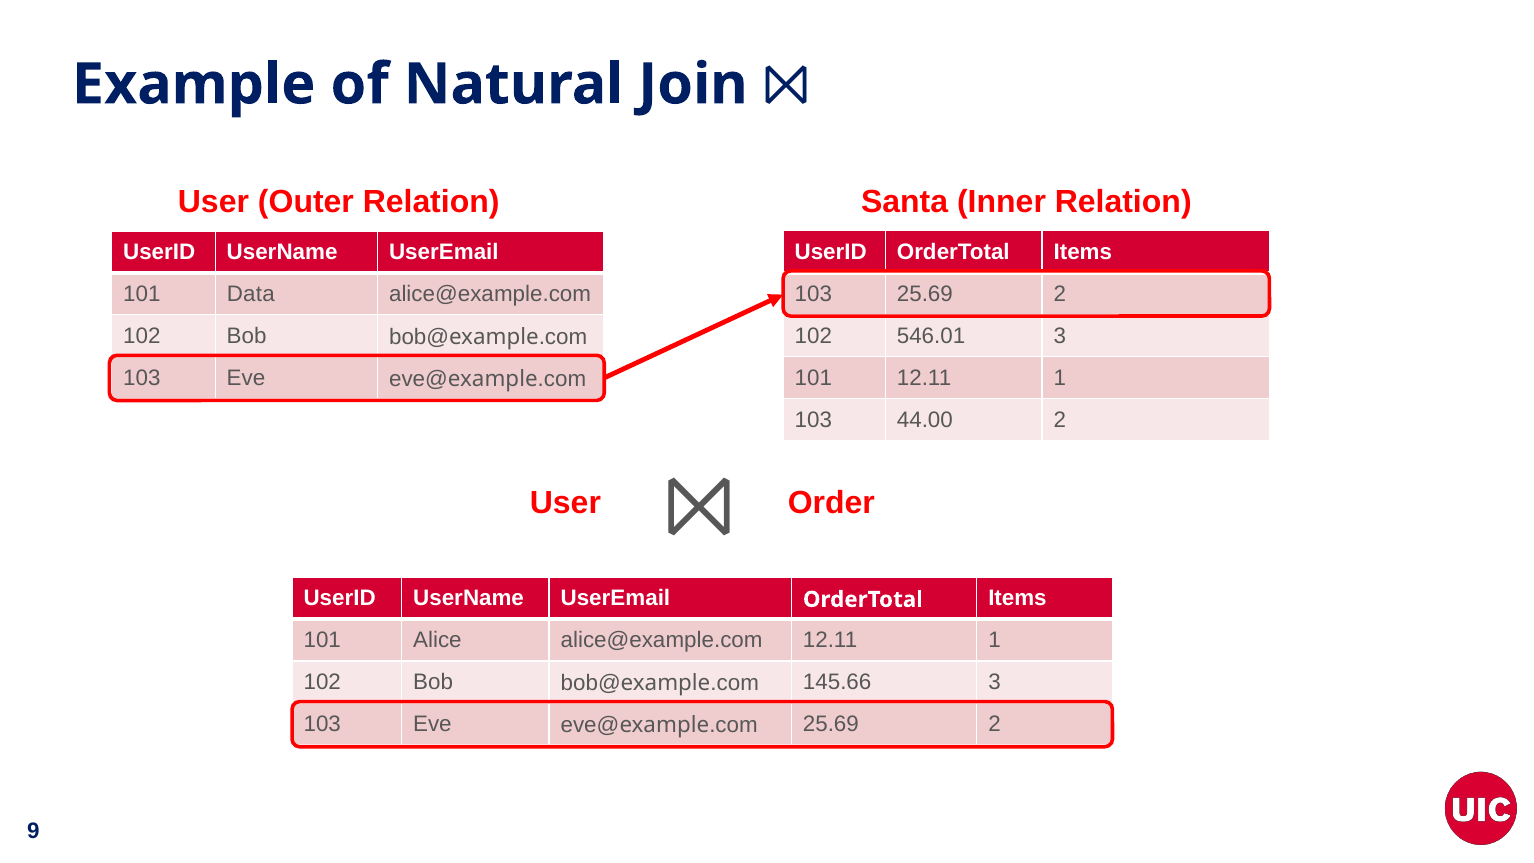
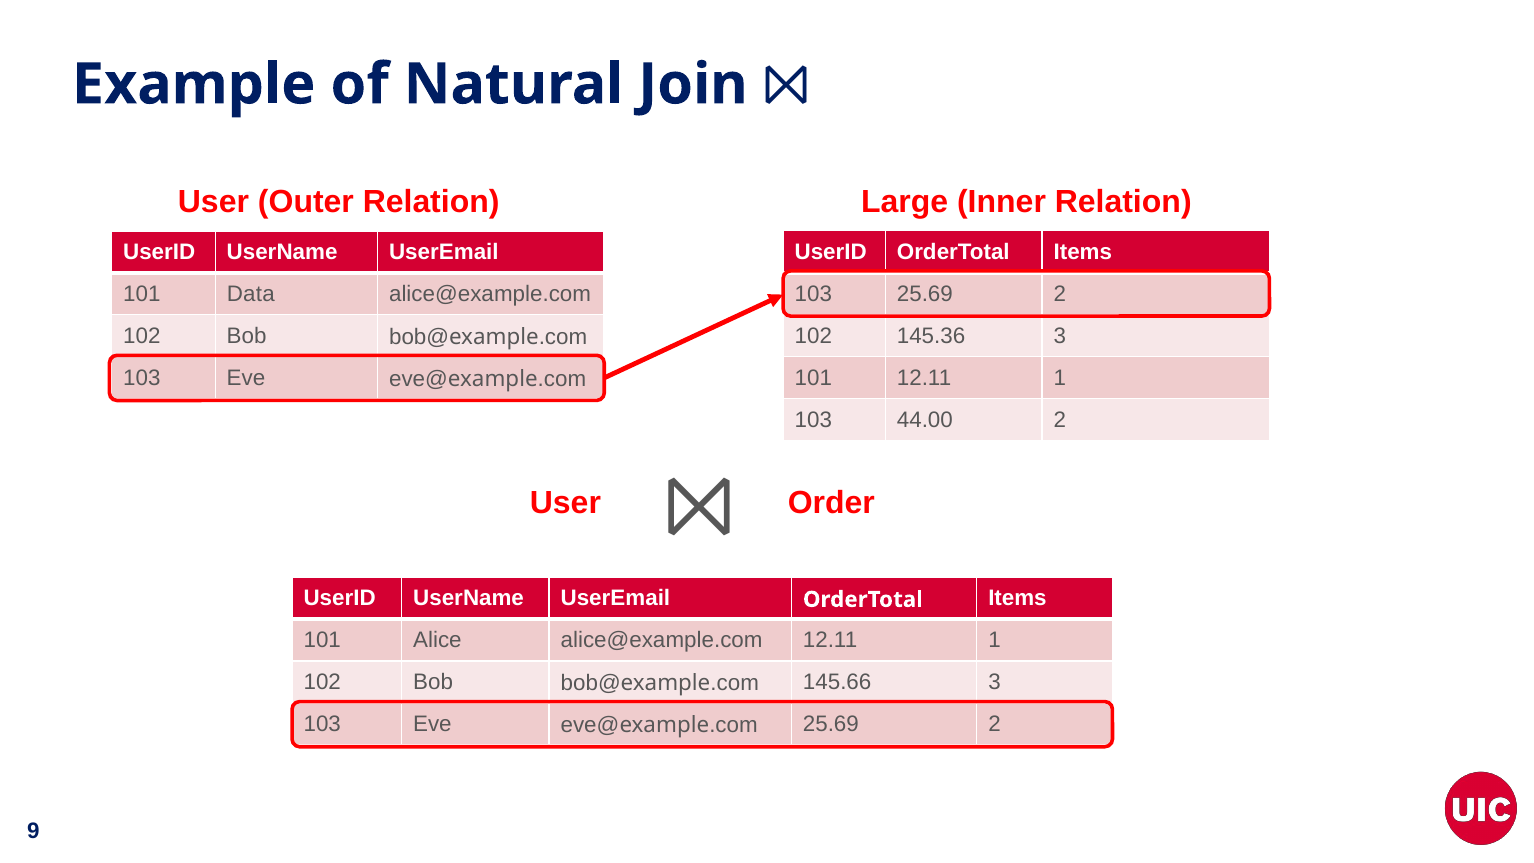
Santa: Santa -> Large
546.01: 546.01 -> 145.36
